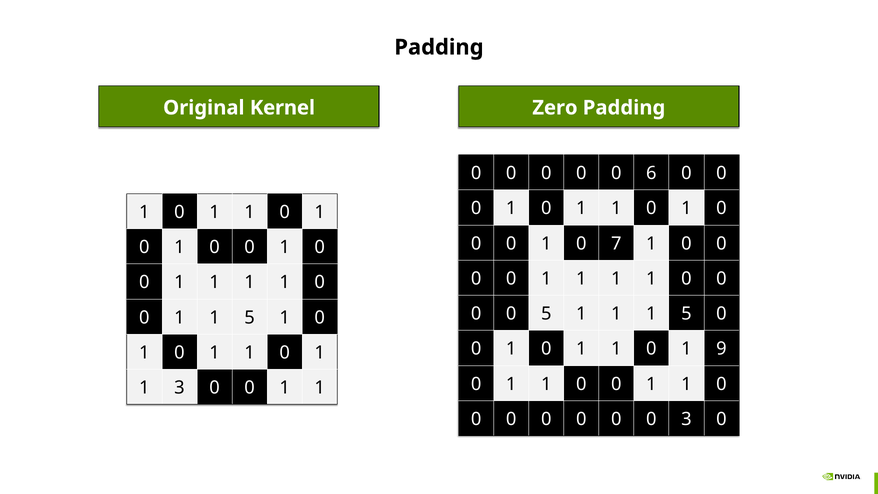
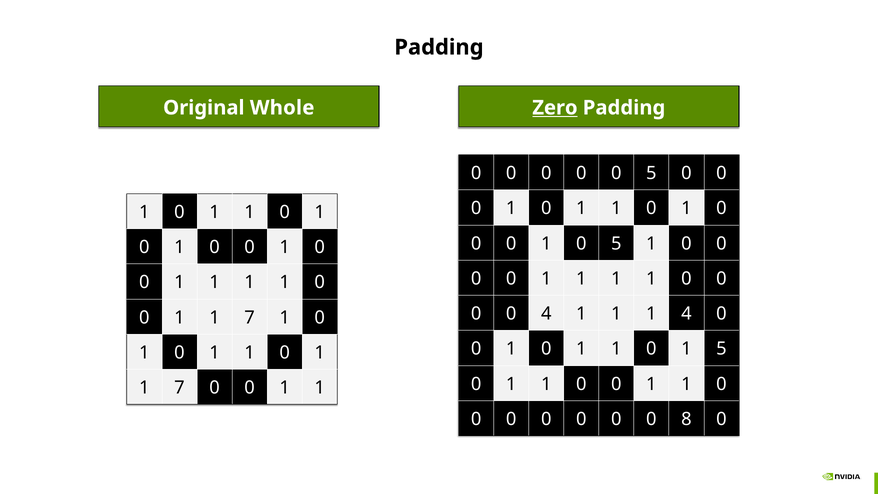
Kernel: Kernel -> Whole
Zero underline: none -> present
0 0 6: 6 -> 5
1 0 7: 7 -> 5
0 5: 5 -> 4
1 1 1 5: 5 -> 4
5 at (250, 317): 5 -> 7
1 9: 9 -> 5
3 at (179, 388): 3 -> 7
0 3: 3 -> 8
